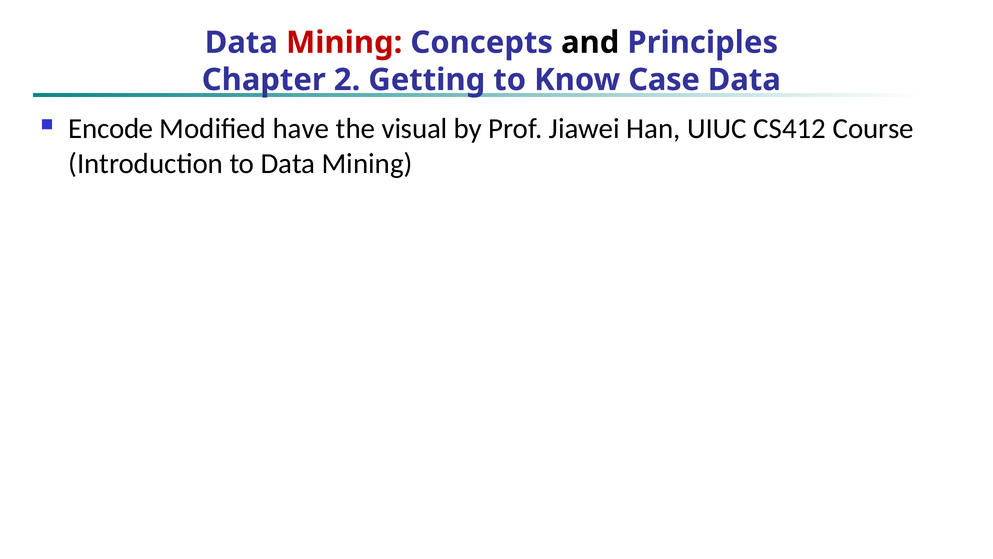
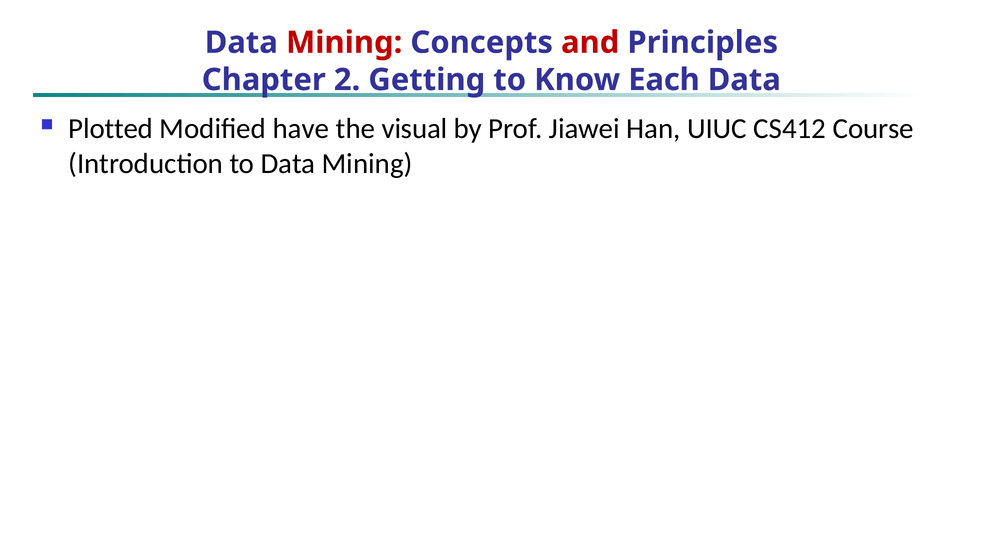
and colour: black -> red
Case: Case -> Each
Encode: Encode -> Plotted
